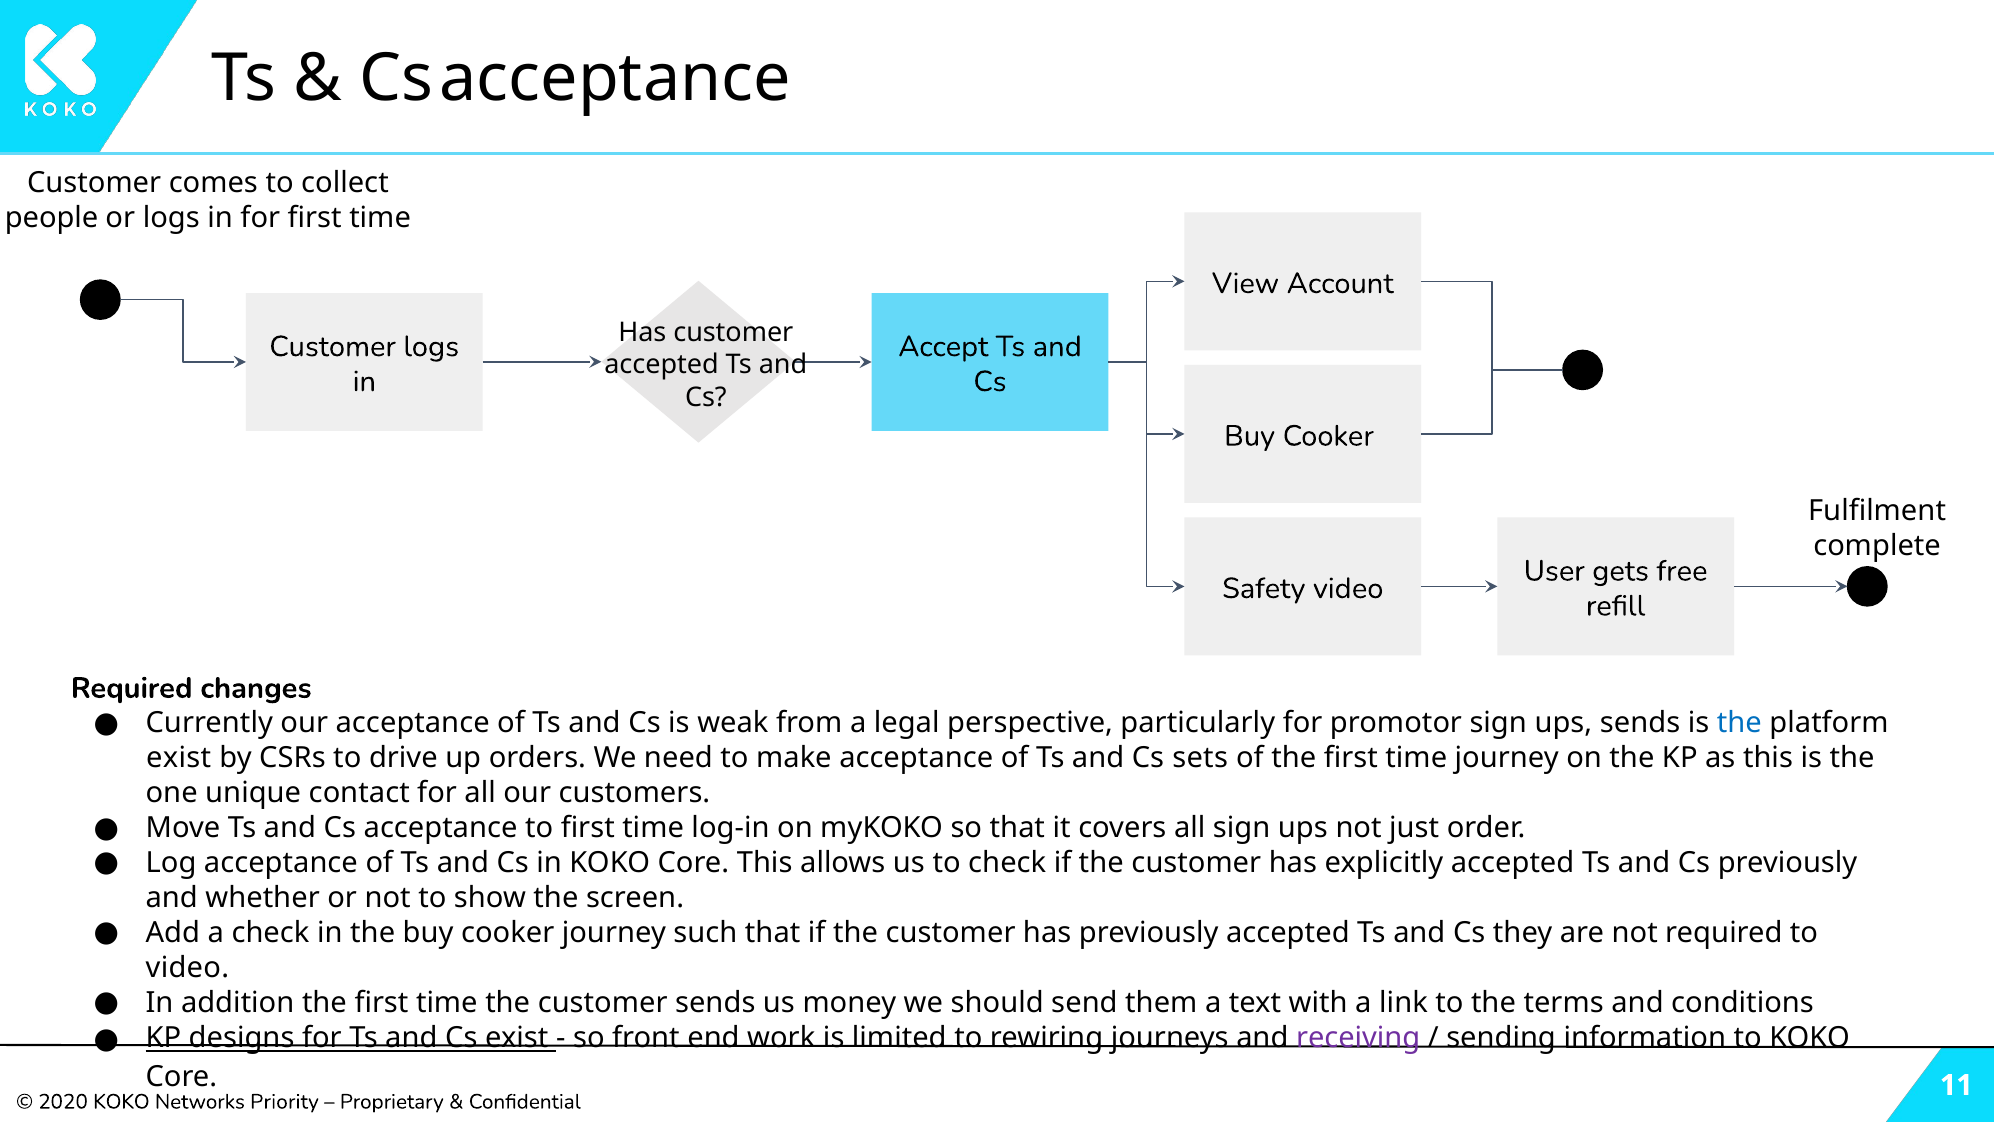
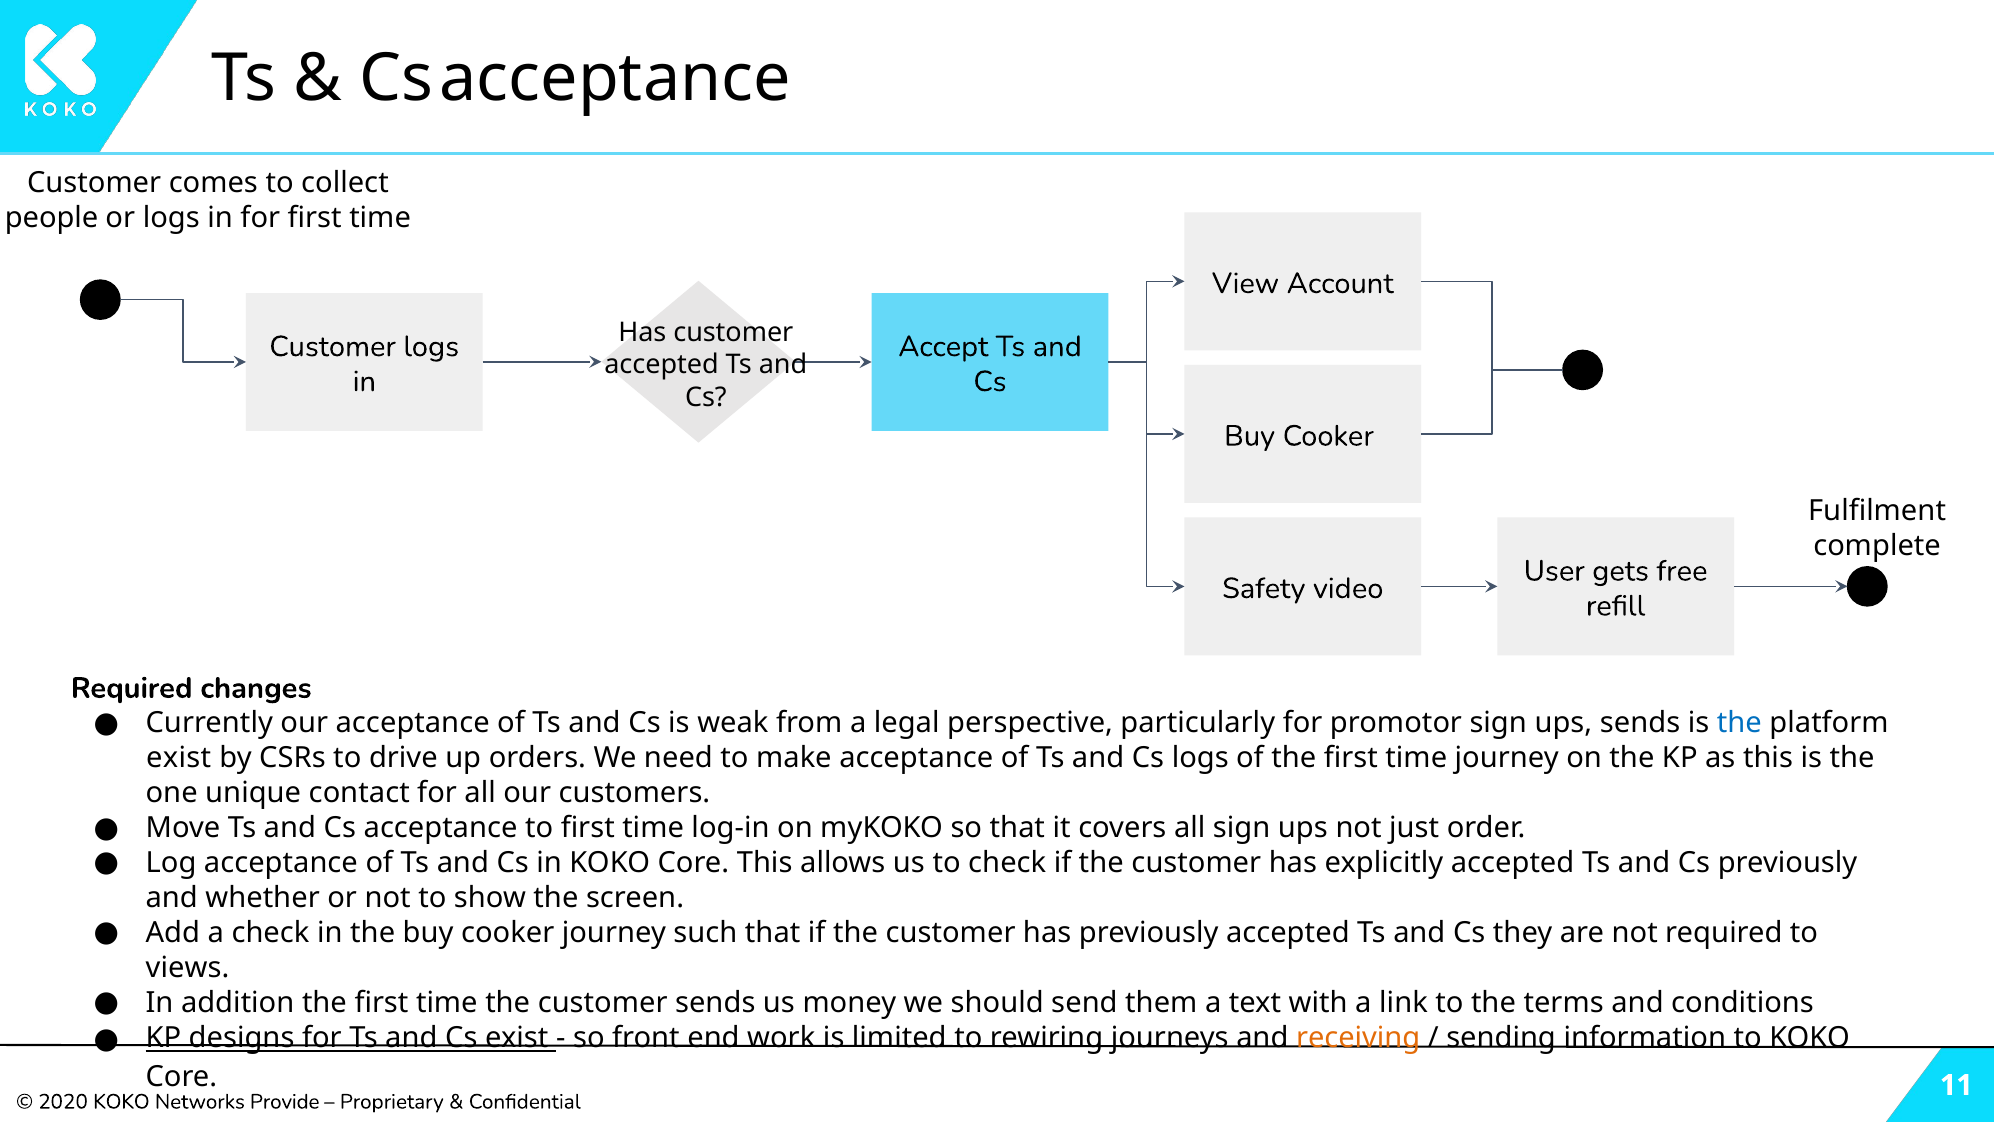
Cs sets: sets -> logs
video at (187, 967): video -> views
receiving colour: purple -> orange
Priority: Priority -> Provide
